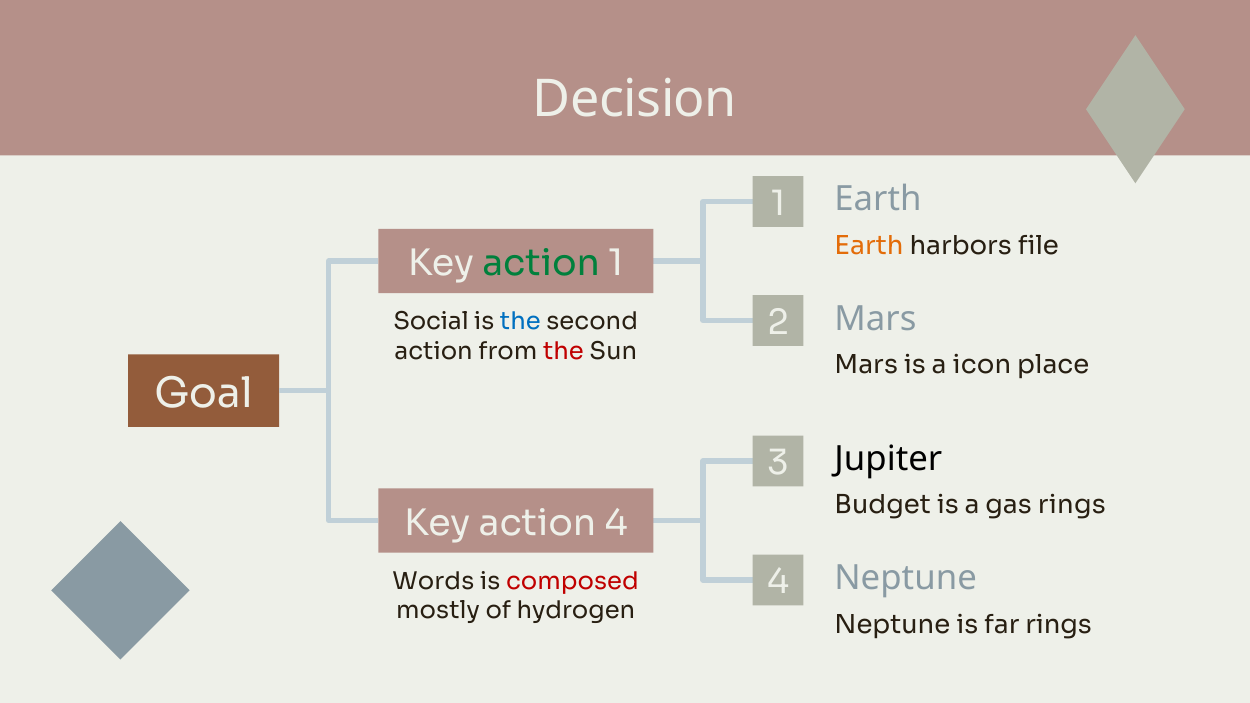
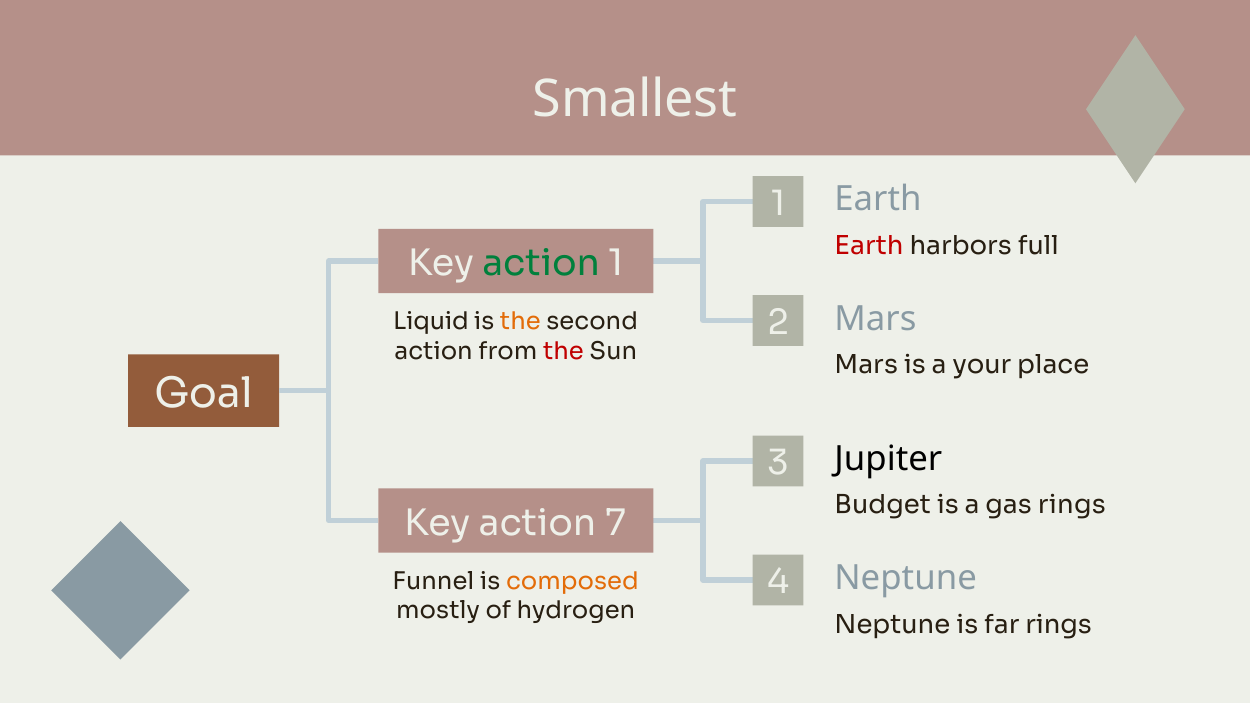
Decision: Decision -> Smallest
Earth at (869, 246) colour: orange -> red
file: file -> full
Social: Social -> Liquid
the at (520, 322) colour: blue -> orange
icon: icon -> your
action 4: 4 -> 7
Words: Words -> Funnel
composed colour: red -> orange
